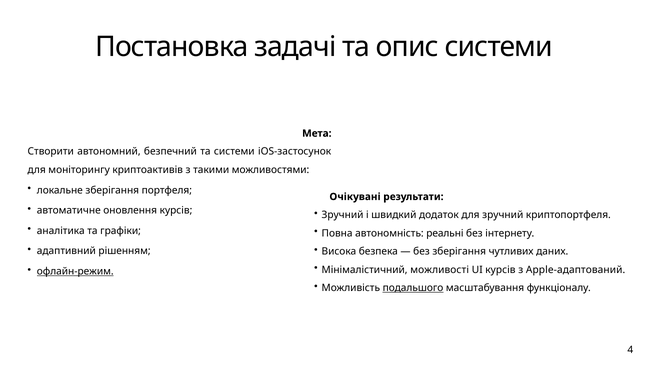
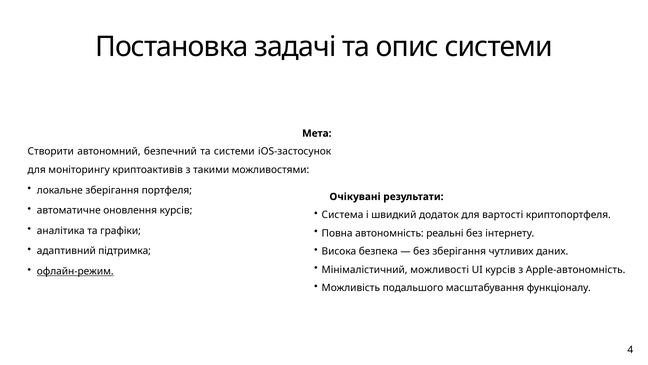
Зручний at (343, 215): Зручний -> Система
для зручний: зручний -> вартості
рішенням: рішенням -> підтримка
Apple-адаптований: Apple-адаптований -> Apple-автономність
подальшого underline: present -> none
